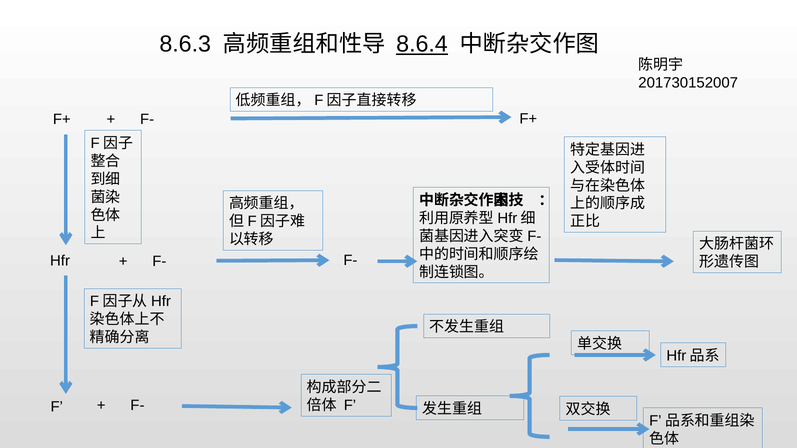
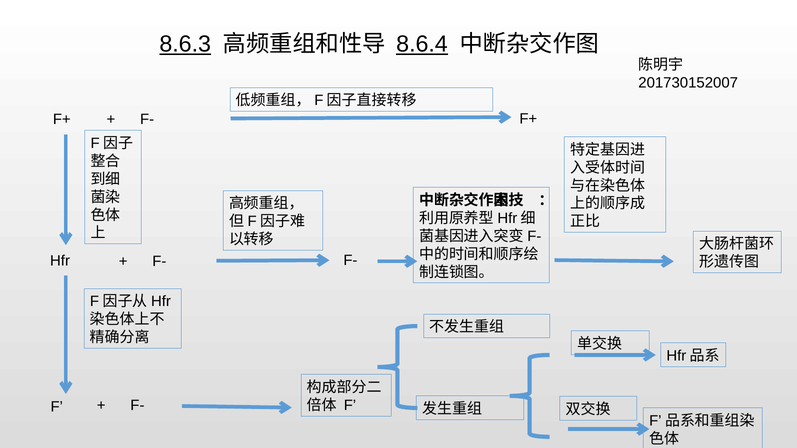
8.6.3 underline: none -> present
